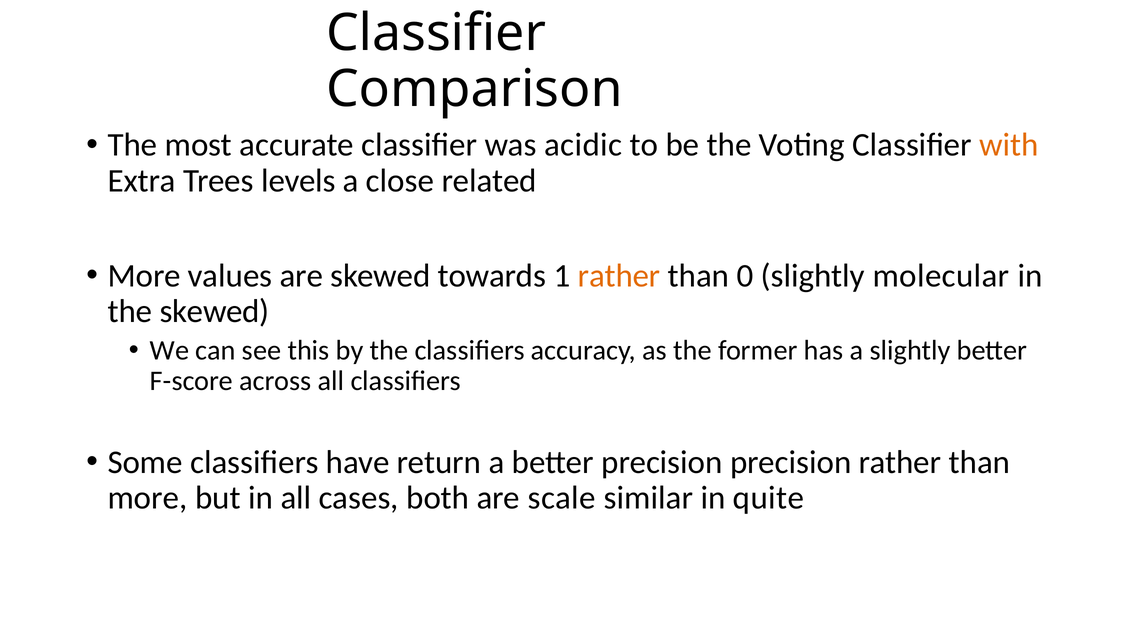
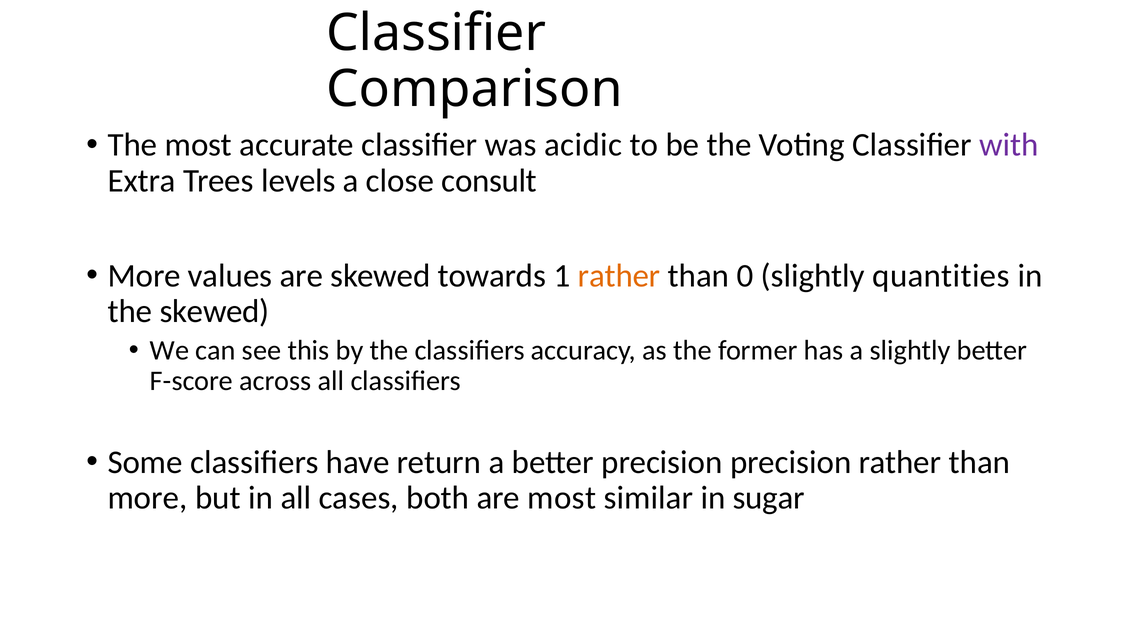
with colour: orange -> purple
related: related -> consult
molecular: molecular -> quantities
are scale: scale -> most
quite: quite -> sugar
